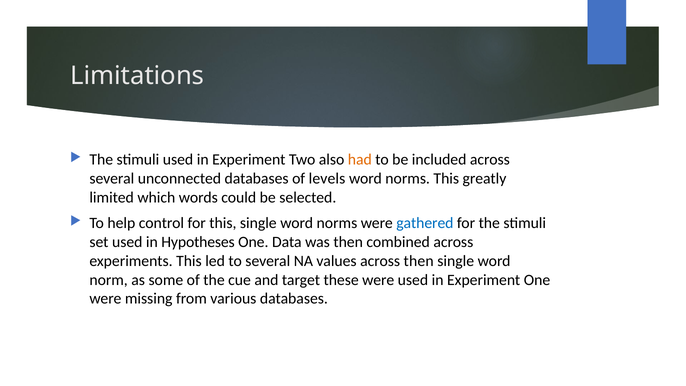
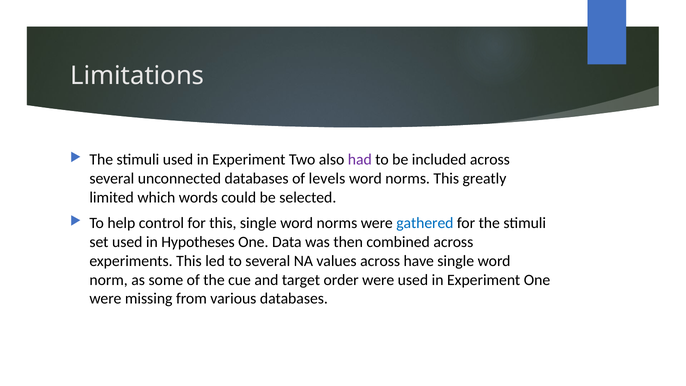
had colour: orange -> purple
across then: then -> have
these: these -> order
